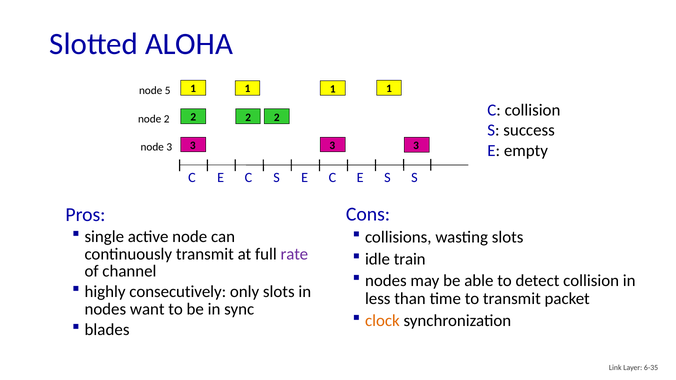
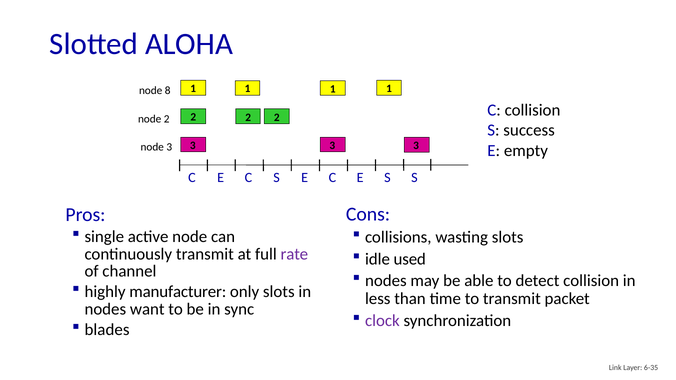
5: 5 -> 8
train: train -> used
consecutively: consecutively -> manufacturer
clock colour: orange -> purple
